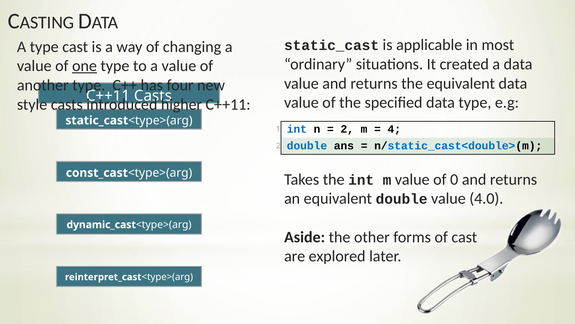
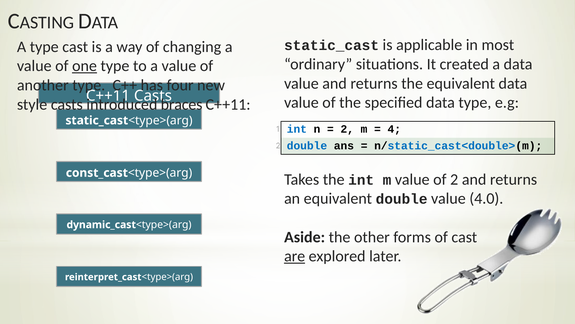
higher: higher -> braces
of 0: 0 -> 2
are underline: none -> present
